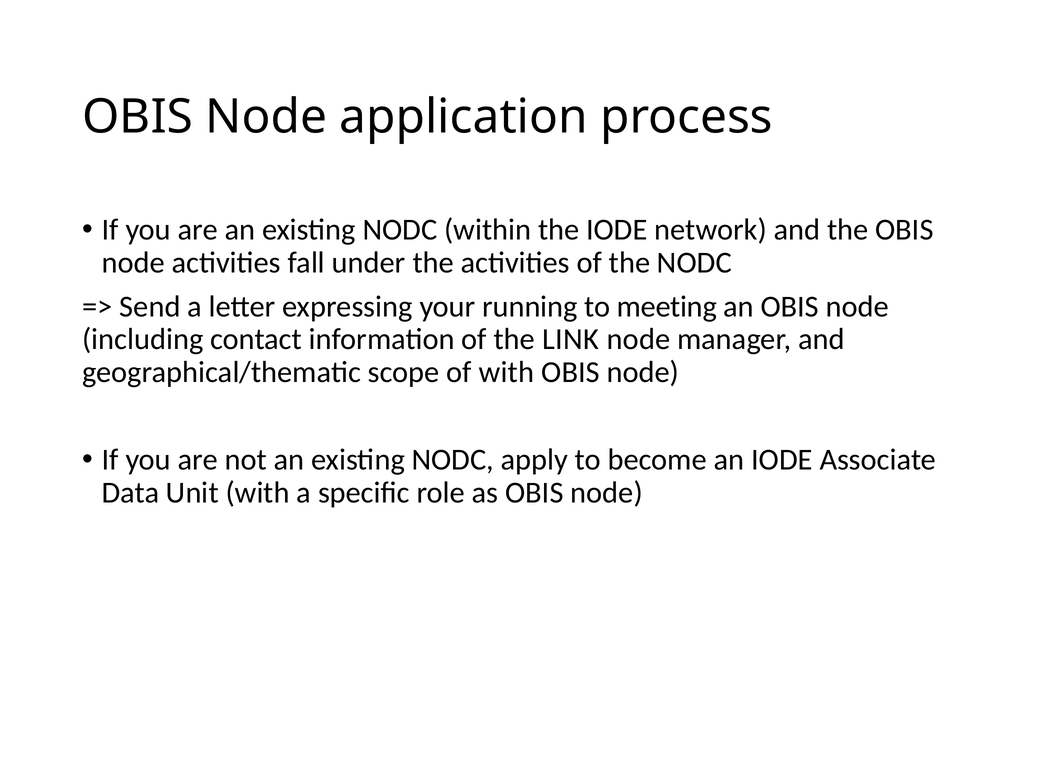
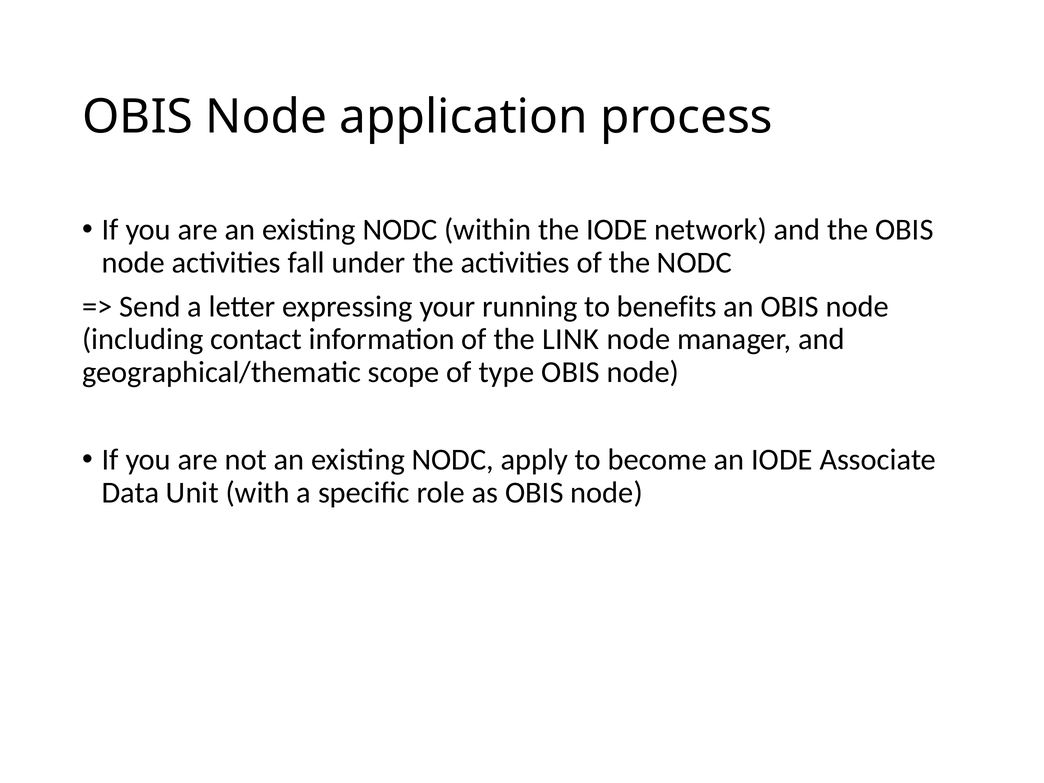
meeting: meeting -> benefits
of with: with -> type
